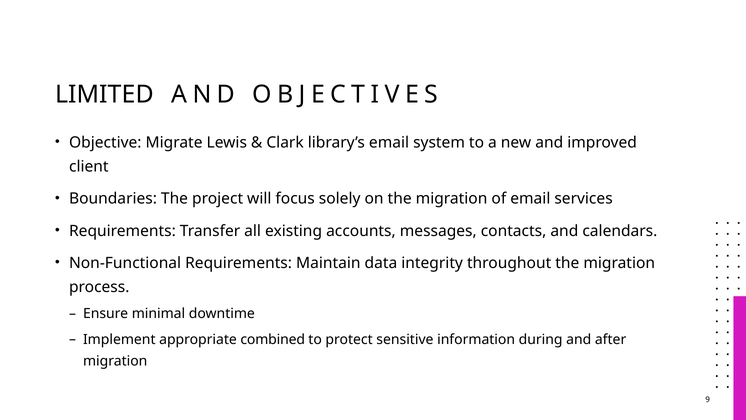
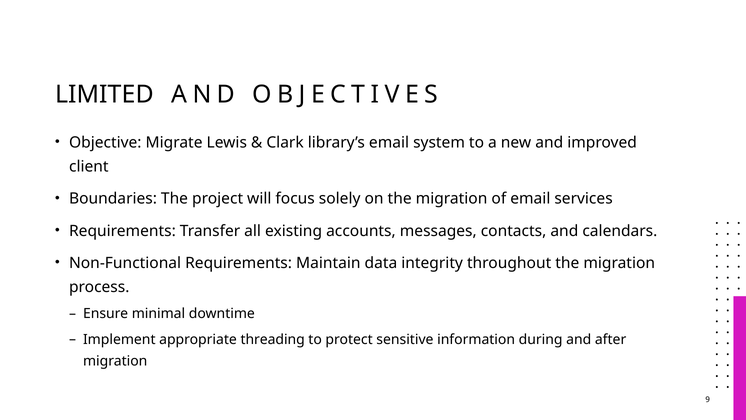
combined: combined -> threading
